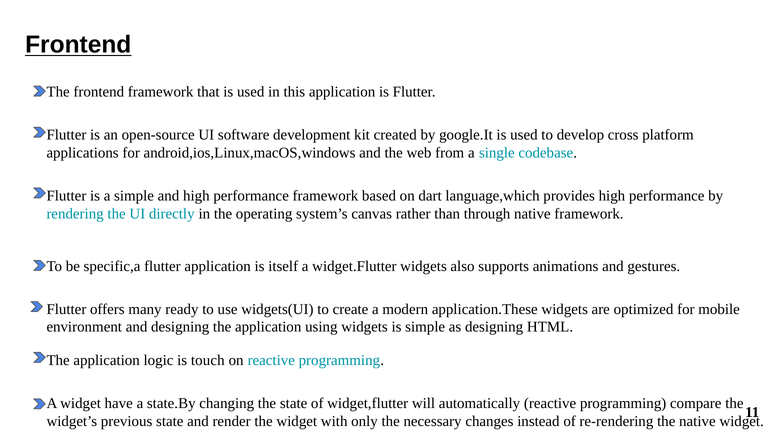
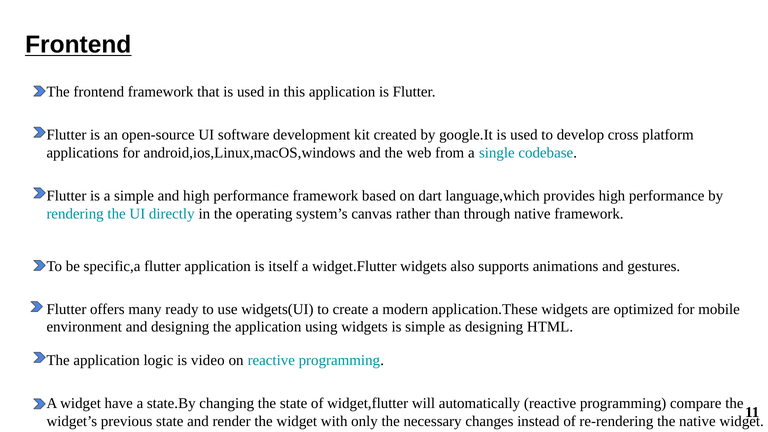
touch: touch -> video
